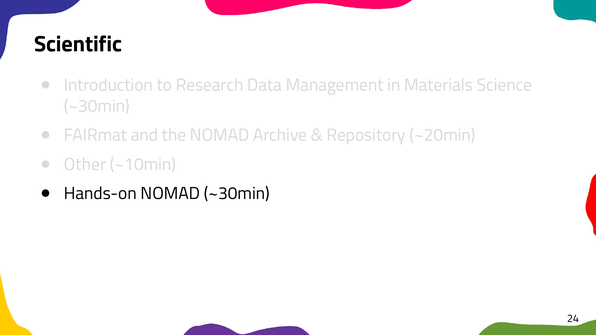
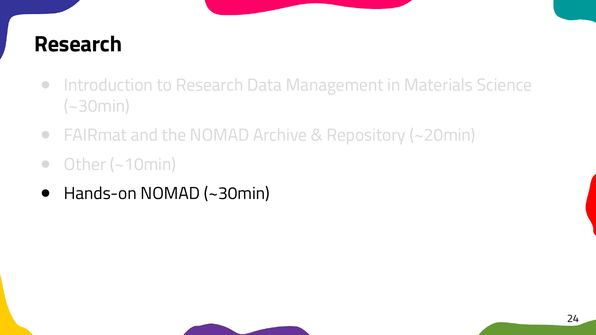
Scientific at (78, 44): Scientific -> Research
